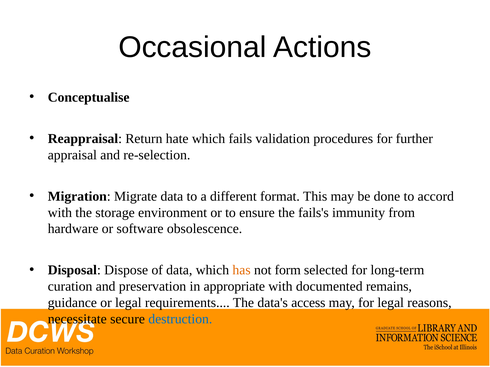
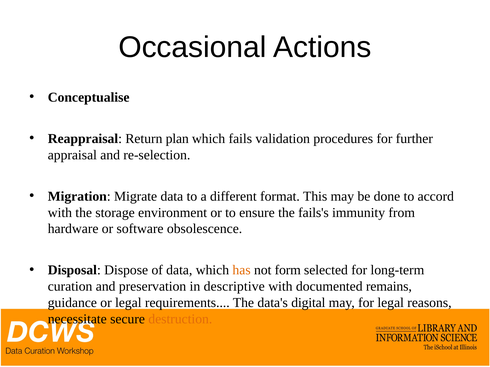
hate: hate -> plan
appropriate: appropriate -> descriptive
access: access -> digital
destruction colour: blue -> orange
